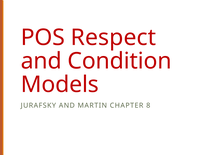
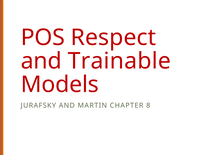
Condition: Condition -> Trainable
